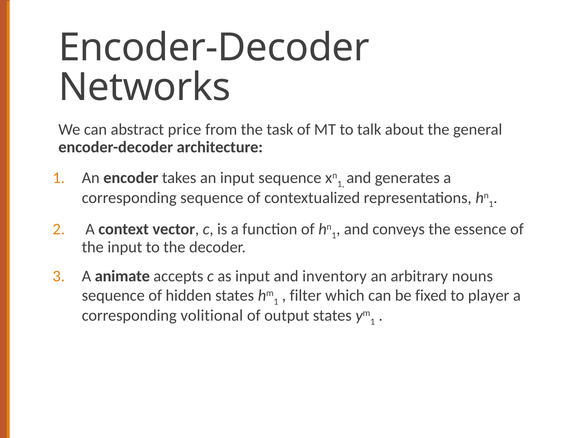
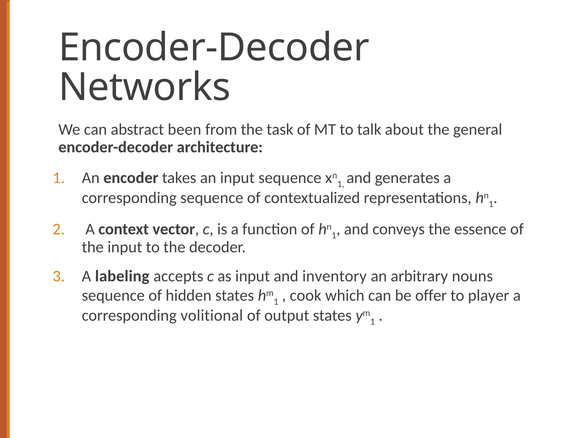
price: price -> been
animate: animate -> labeling
filter: filter -> cook
fixed: fixed -> offer
